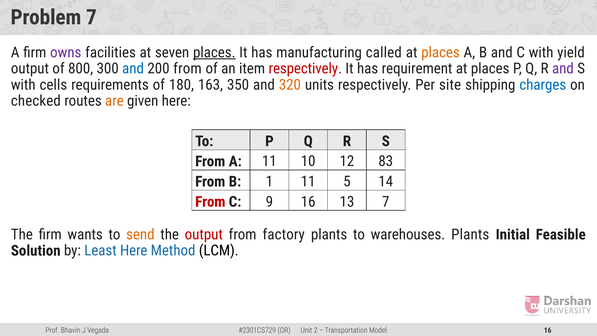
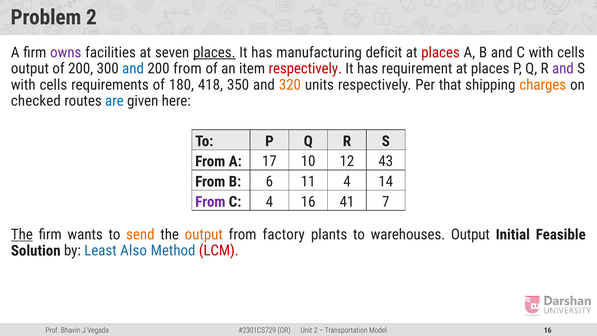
Problem 7: 7 -> 2
called: called -> deficit
places at (440, 52) colour: orange -> red
C with yield: yield -> cells
of 800: 800 -> 200
163: 163 -> 418
site: site -> that
charges colour: blue -> orange
are colour: orange -> blue
A 11: 11 -> 17
83: 83 -> 43
1: 1 -> 6
11 5: 5 -> 4
From at (210, 202) colour: red -> purple
C 9: 9 -> 4
13: 13 -> 41
The at (22, 234) underline: none -> present
output at (204, 234) colour: red -> orange
warehouses Plants: Plants -> Output
Least Here: Here -> Also
LCM colour: black -> red
